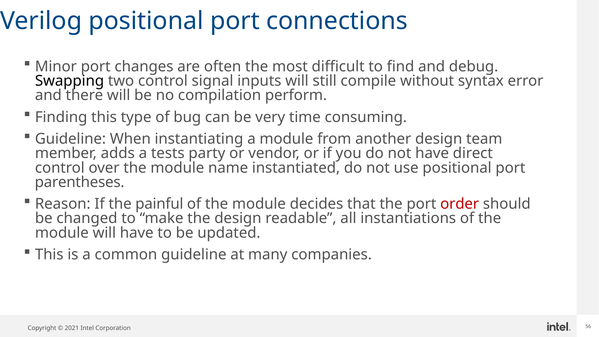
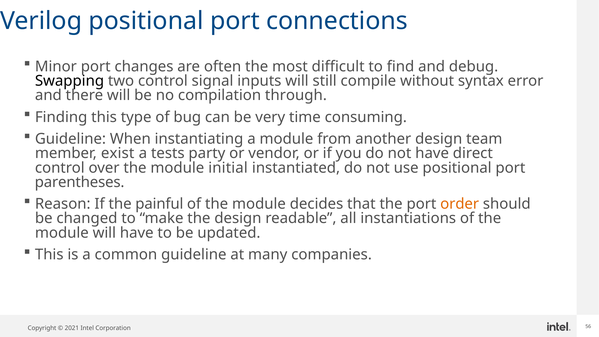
perform: perform -> through
adds: adds -> exist
name: name -> initial
order colour: red -> orange
